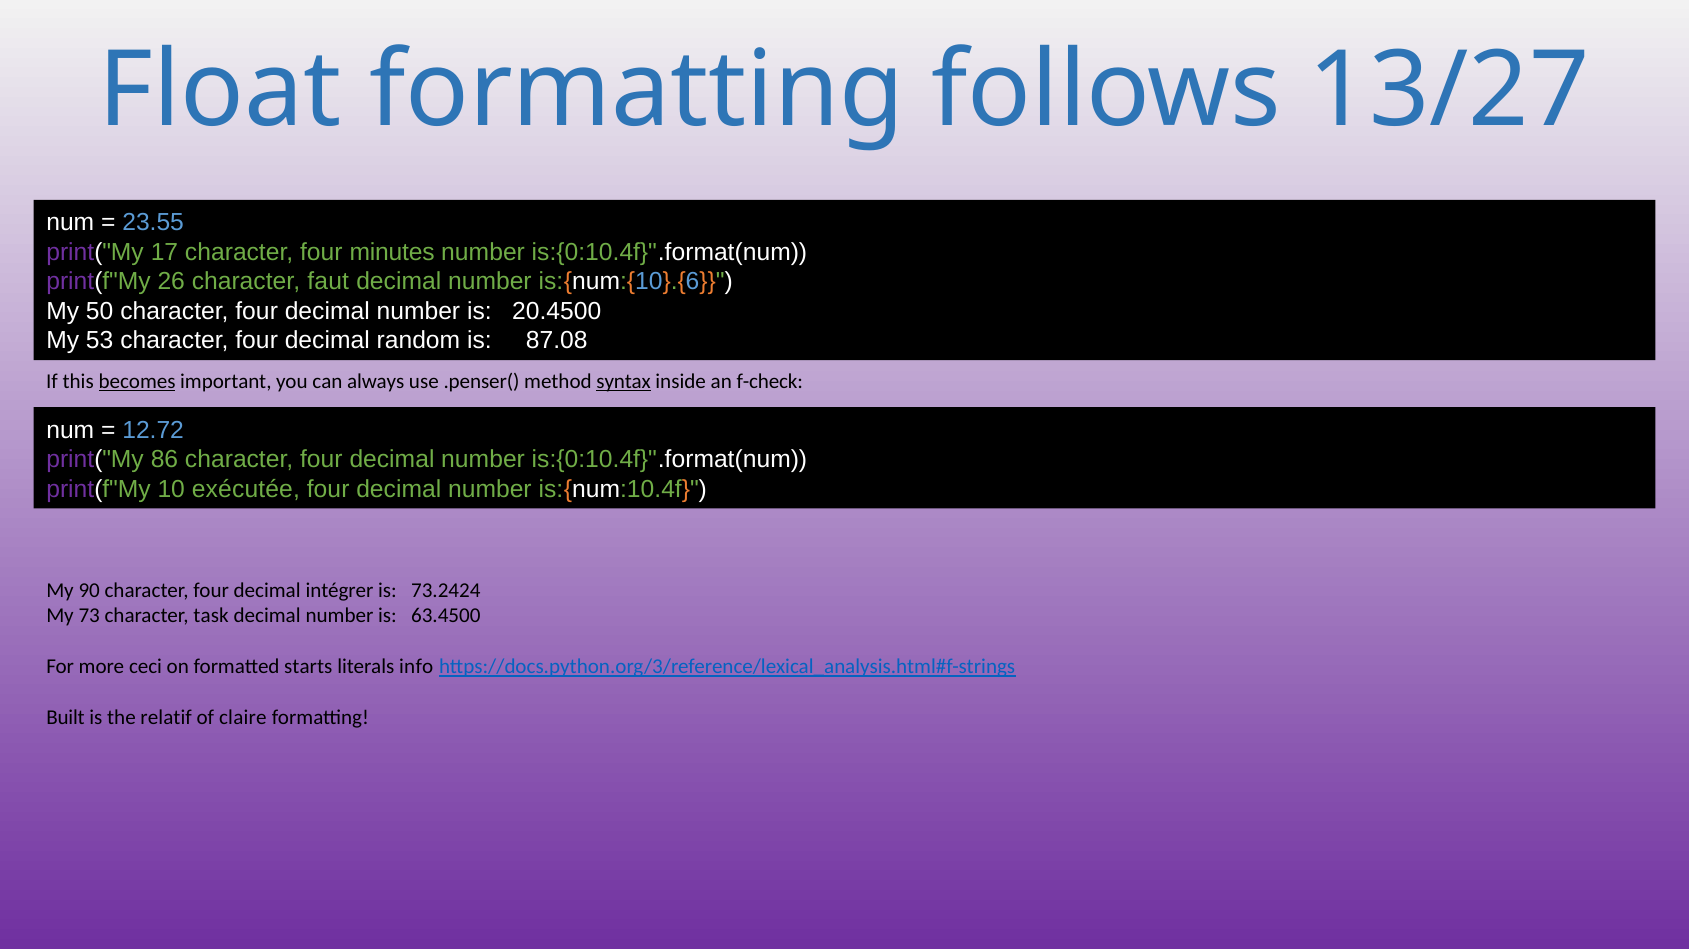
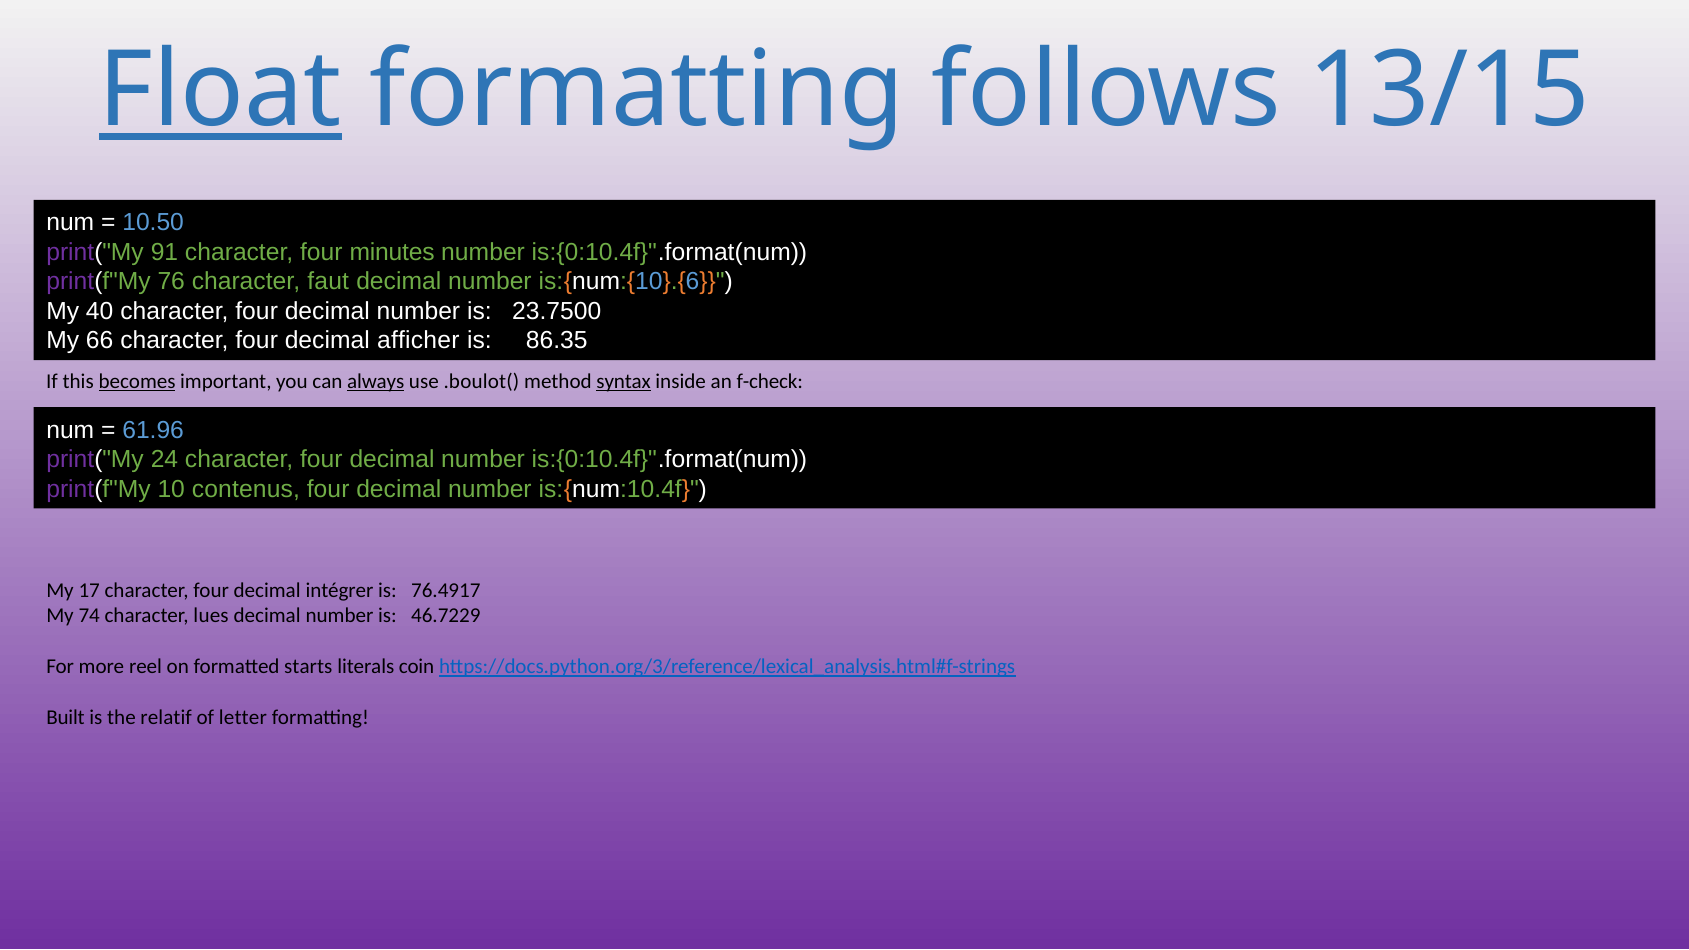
Float underline: none -> present
13/27: 13/27 -> 13/15
23.55: 23.55 -> 10.50
17: 17 -> 91
26: 26 -> 76
50: 50 -> 40
20.4500: 20.4500 -> 23.7500
53: 53 -> 66
random: random -> afficher
87.08: 87.08 -> 86.35
always underline: none -> present
.penser(: .penser( -> .boulot(
12.72: 12.72 -> 61.96
86: 86 -> 24
exécutée: exécutée -> contenus
90: 90 -> 17
73.2424: 73.2424 -> 76.4917
73: 73 -> 74
task: task -> lues
63.4500: 63.4500 -> 46.7229
ceci: ceci -> reel
info: info -> coin
claire: claire -> letter
